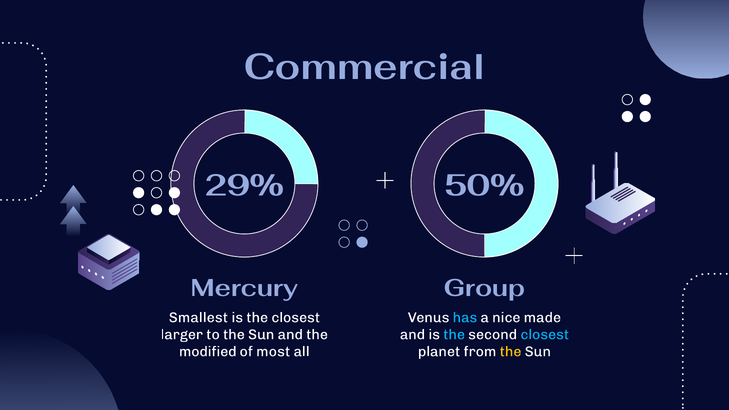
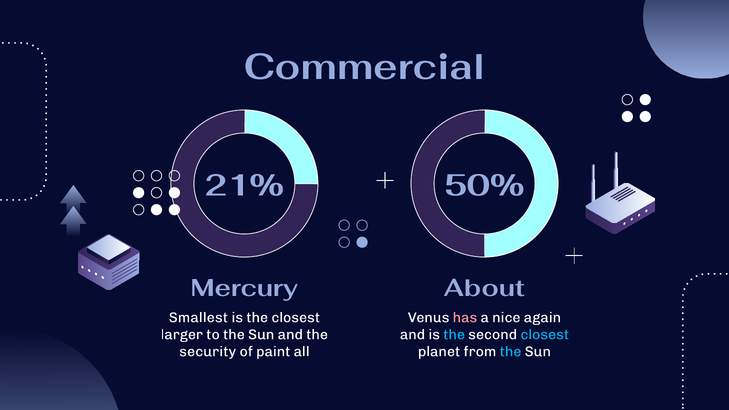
29%: 29% -> 21%
Group: Group -> About
has colour: light blue -> pink
made: made -> again
modified: modified -> security
most: most -> paint
the at (511, 352) colour: yellow -> light blue
